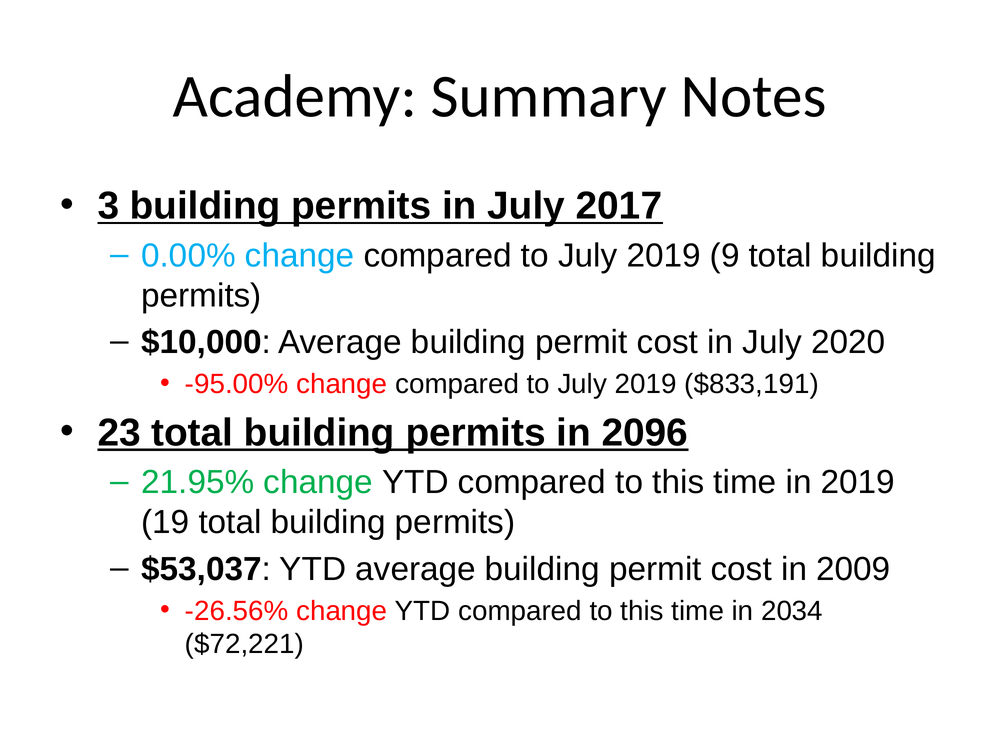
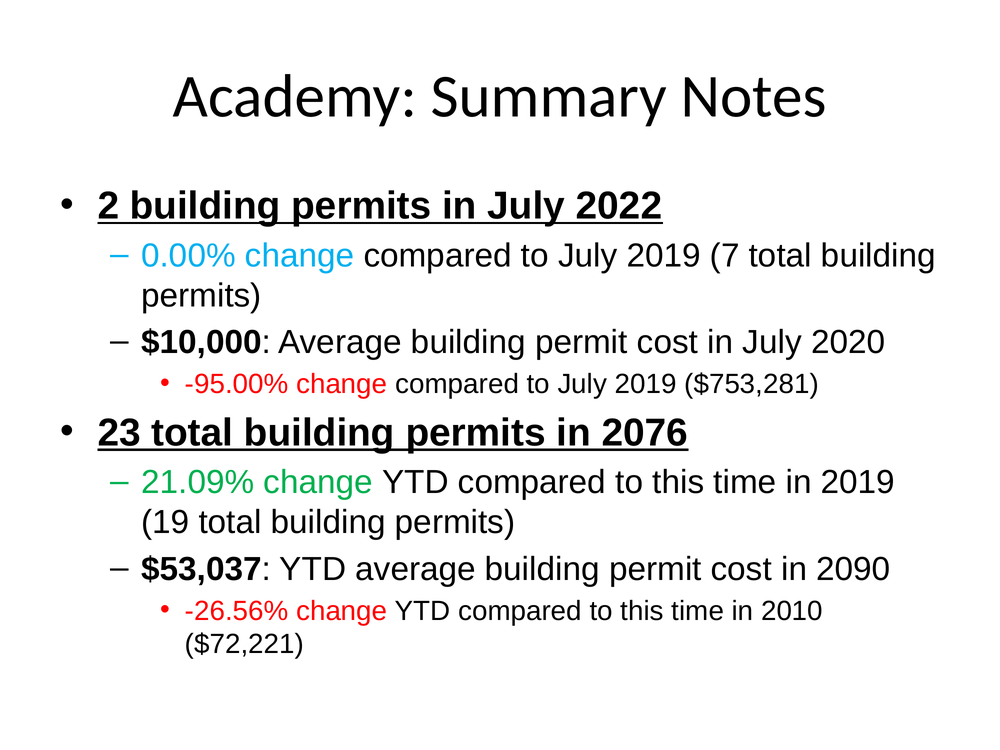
3: 3 -> 2
2017: 2017 -> 2022
9: 9 -> 7
$833,191: $833,191 -> $753,281
2096: 2096 -> 2076
21.95%: 21.95% -> 21.09%
2009: 2009 -> 2090
2034: 2034 -> 2010
